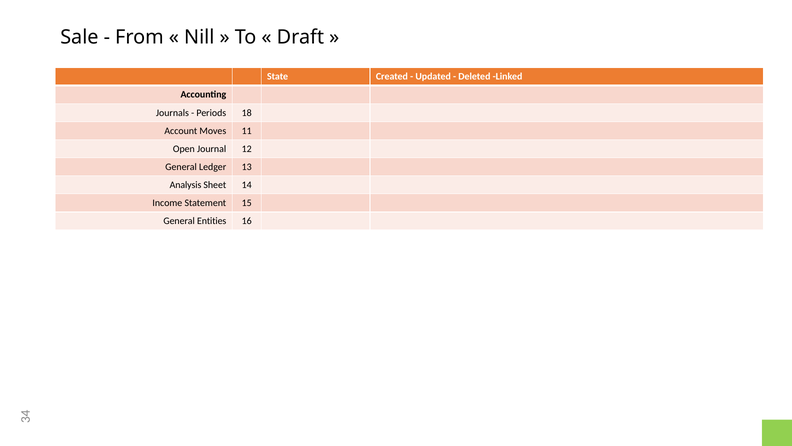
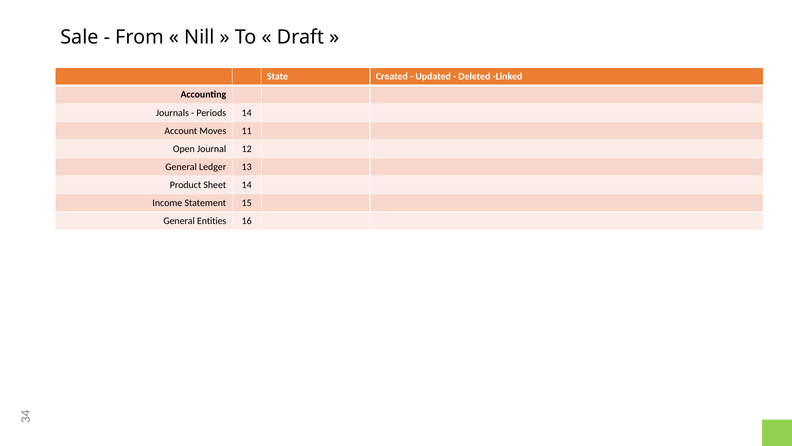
Periods 18: 18 -> 14
Analysis: Analysis -> Product
